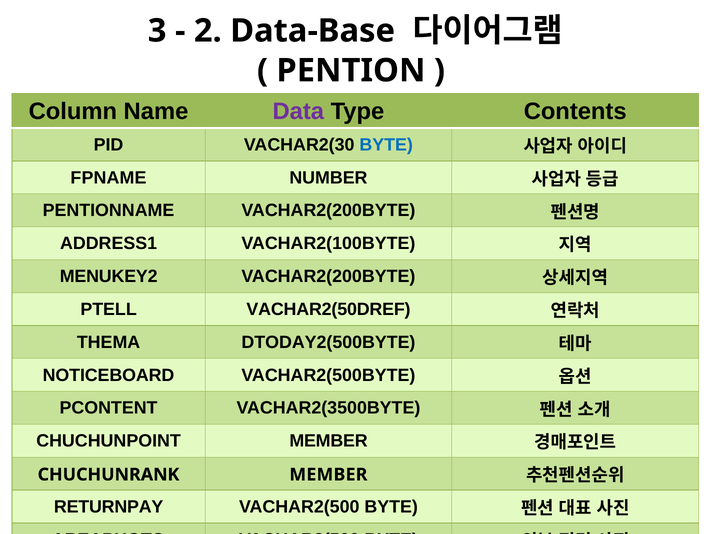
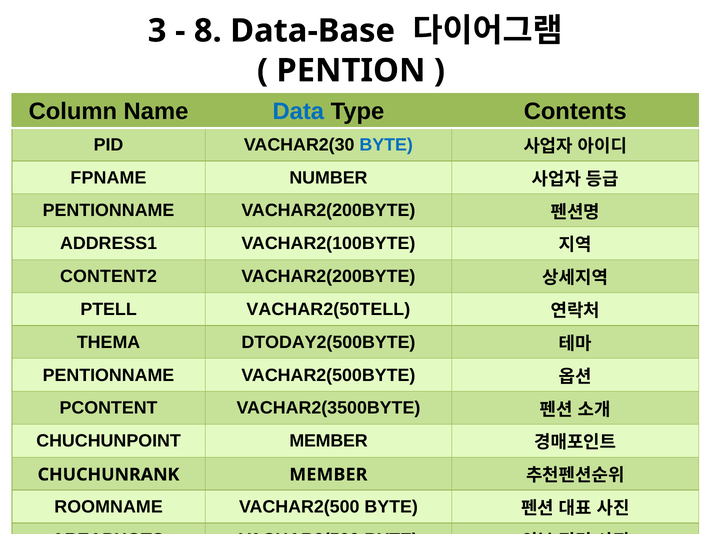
2: 2 -> 8
Data colour: purple -> blue
MENUKEY2: MENUKEY2 -> CONTENT2
VACHAR2(50DREF: VACHAR2(50DREF -> VACHAR2(50TELL
NOTICEBOARD at (109, 376): NOTICEBOARD -> PENTIONNAME
RETURNPAY: RETURNPAY -> ROOMNAME
